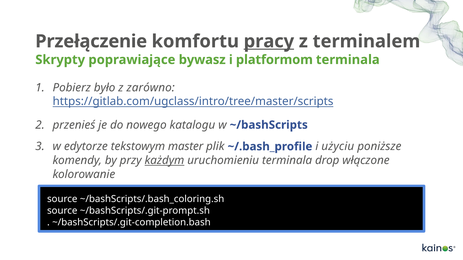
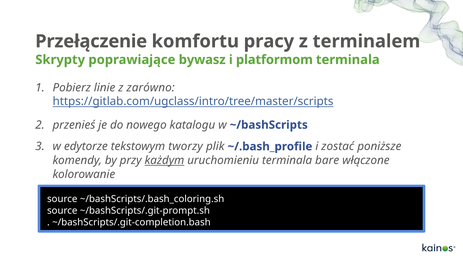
pracy underline: present -> none
było: było -> linie
master: master -> tworzy
użyciu: użyciu -> zostać
drop: drop -> bare
